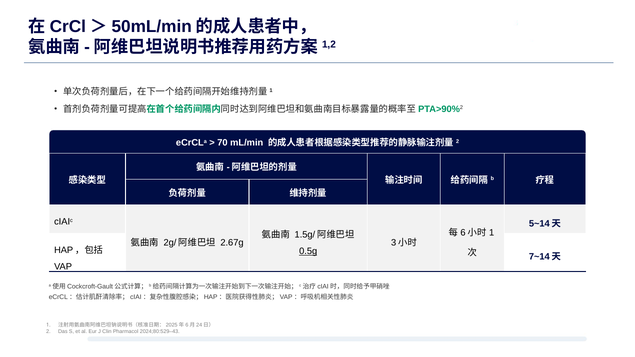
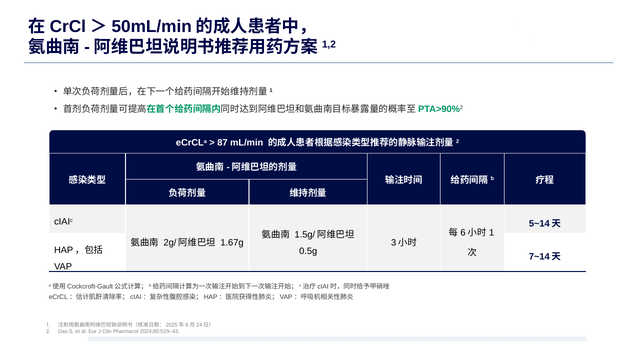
70: 70 -> 87
2.67g: 2.67g -> 1.67g
0.5g underline: present -> none
